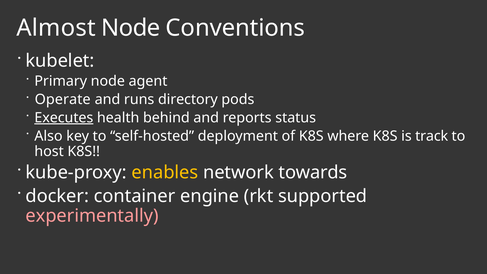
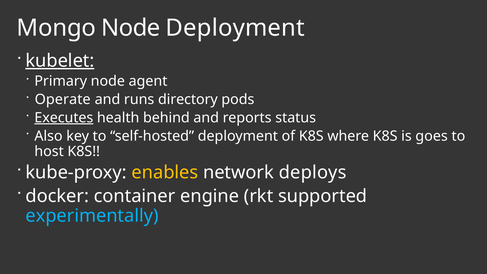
Almost: Almost -> Mongo
Node Conventions: Conventions -> Deployment
kubelet underline: none -> present
track: track -> goes
towards: towards -> deploys
experimentally colour: pink -> light blue
